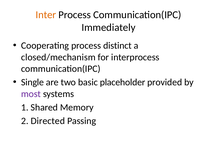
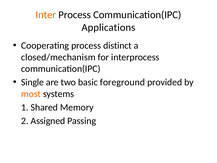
Immediately: Immediately -> Applications
placeholder: placeholder -> foreground
most colour: purple -> orange
Directed: Directed -> Assigned
